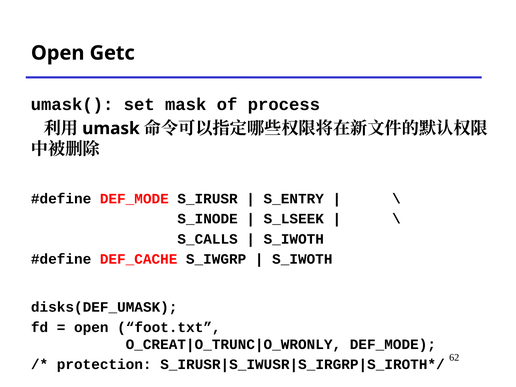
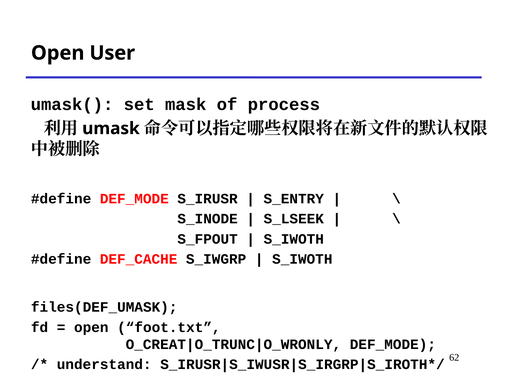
Getc: Getc -> User
S_CALLS: S_CALLS -> S_FPOUT
disks(DEF_UMASK: disks(DEF_UMASK -> files(DEF_UMASK
protection: protection -> understand
